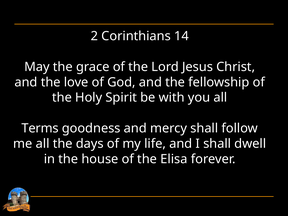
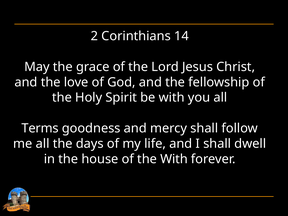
the Elisa: Elisa -> With
